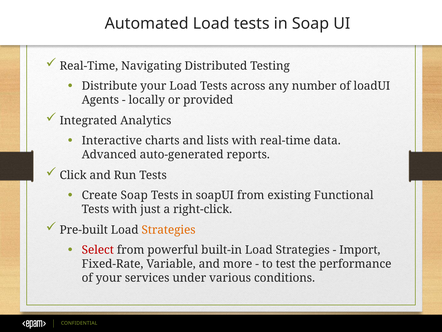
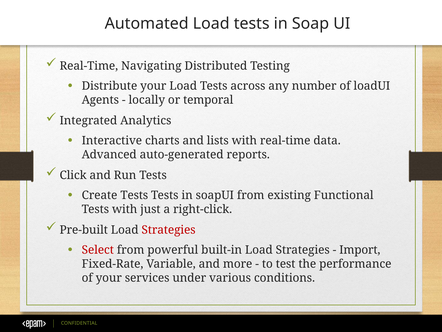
provided: provided -> temporal
Create Soap: Soap -> Tests
Strategies at (169, 230) colour: orange -> red
